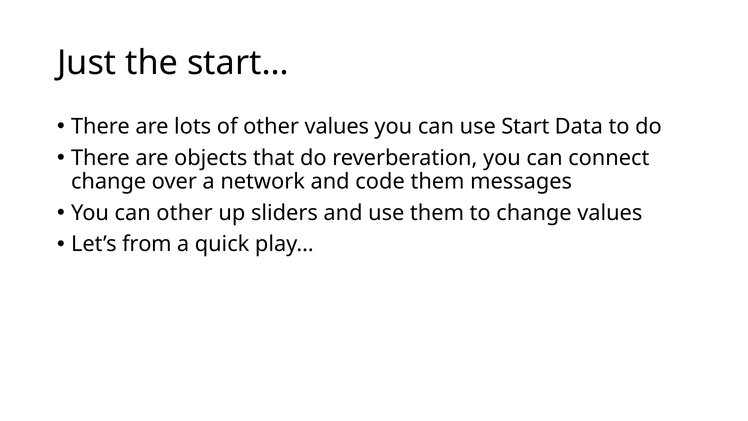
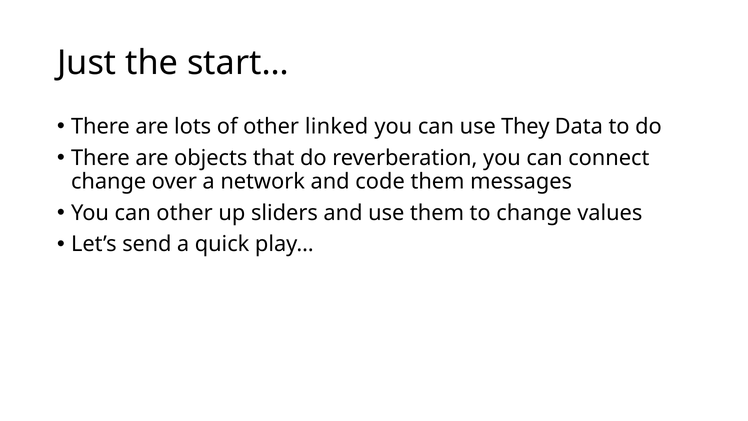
other values: values -> linked
Start: Start -> They
from: from -> send
